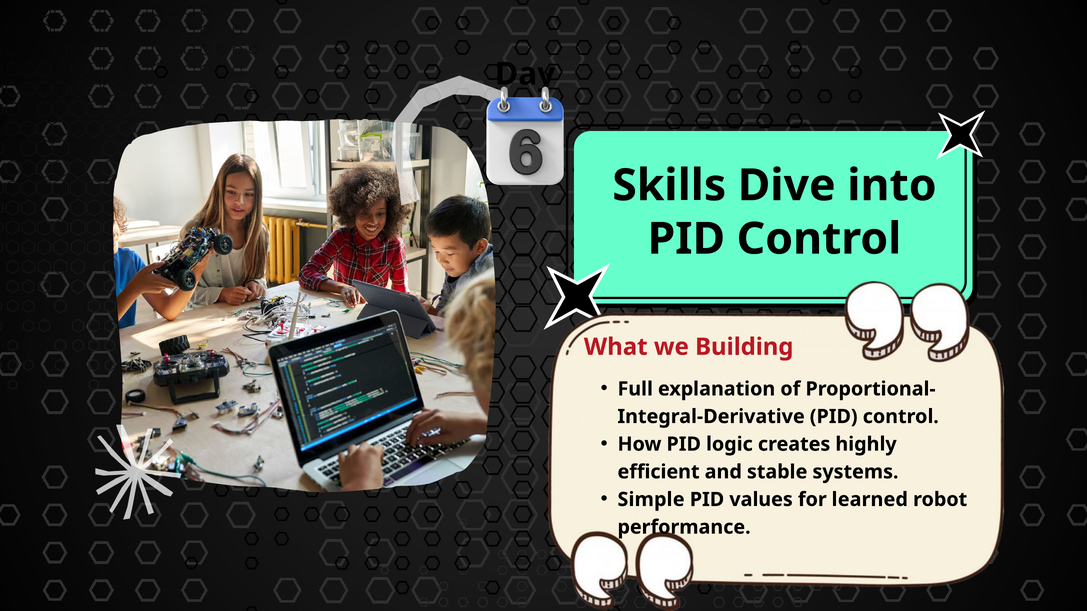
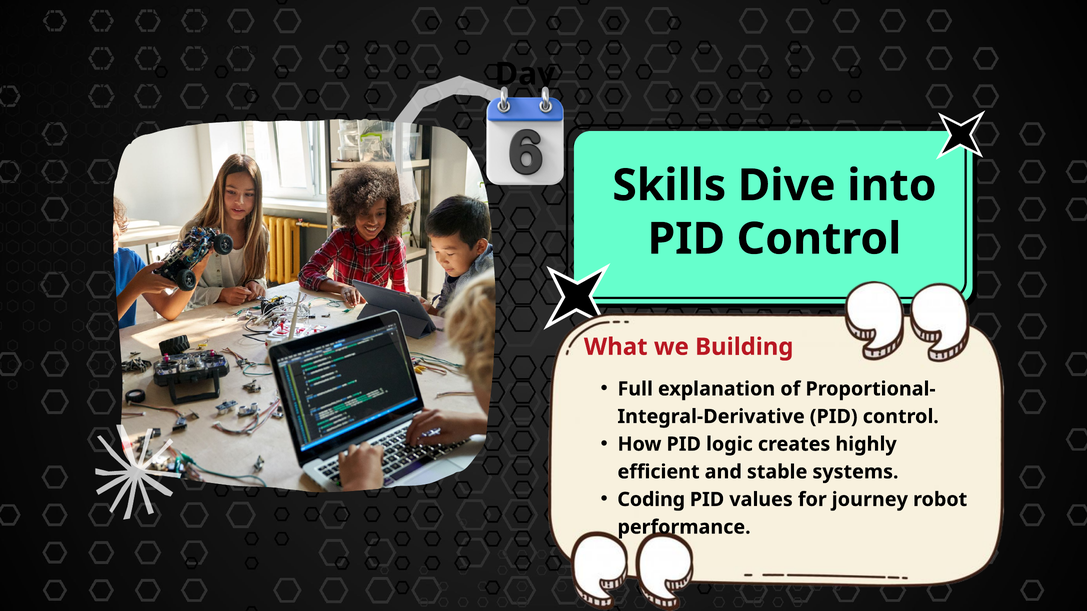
Simple: Simple -> Coding
learned: learned -> journey
